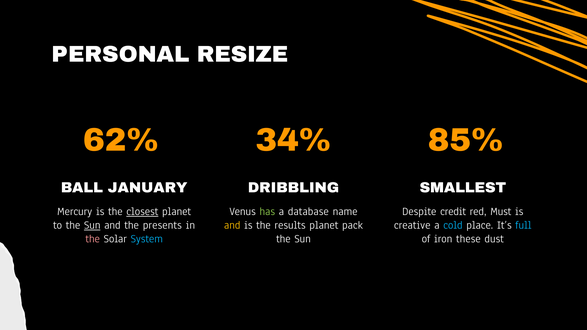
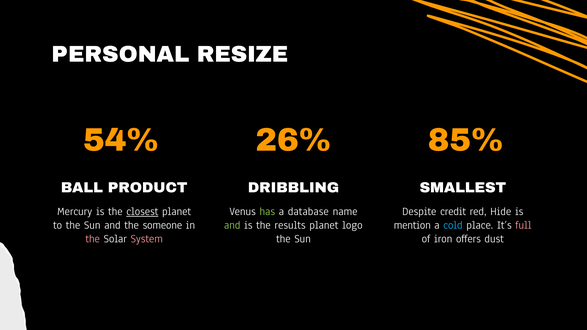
62%: 62% -> 54%
34%: 34% -> 26%
JANUARY: JANUARY -> PRODUCT
Must: Must -> Hide
Sun at (92, 225) underline: present -> none
presents: presents -> someone
and at (232, 225) colour: yellow -> light green
pack: pack -> logo
creative: creative -> mention
full colour: light blue -> pink
System colour: light blue -> pink
these: these -> offers
